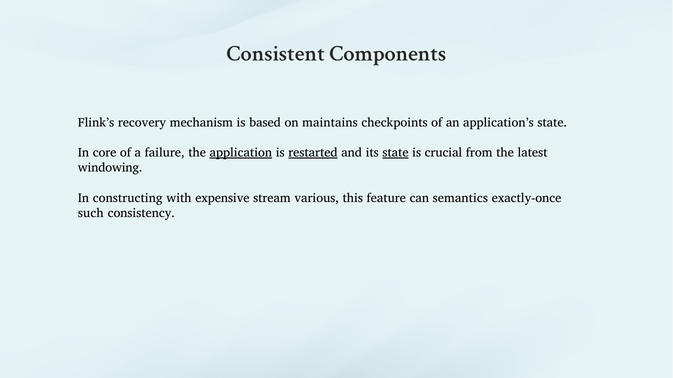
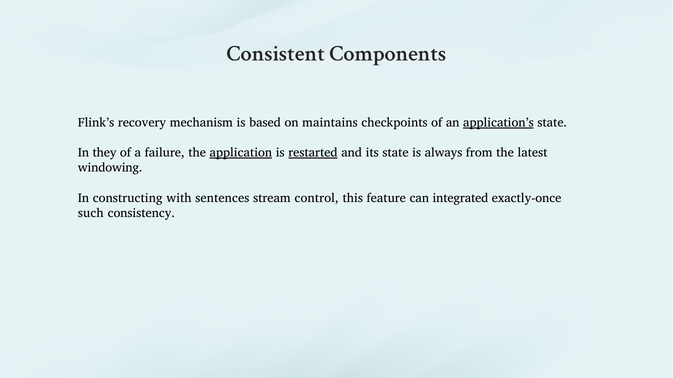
application’s underline: none -> present
core: core -> they
state at (395, 153) underline: present -> none
crucial: crucial -> always
expensive: expensive -> sentences
various: various -> control
semantics: semantics -> integrated
